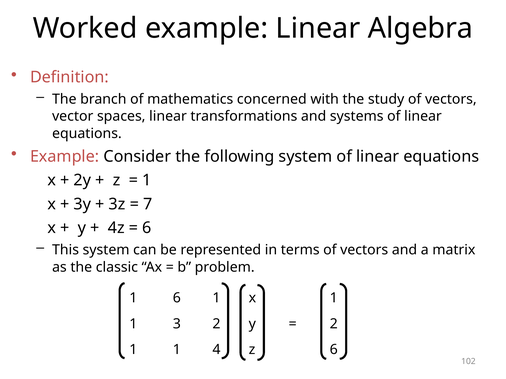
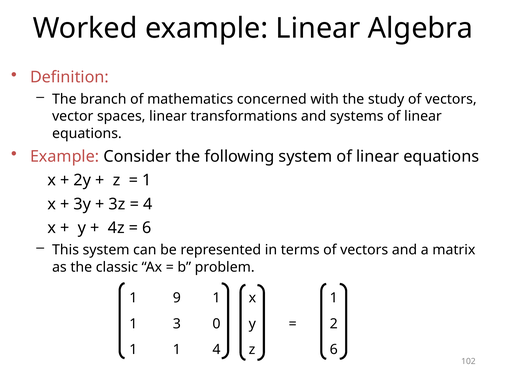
7 at (148, 204): 7 -> 4
1 6: 6 -> 9
3 2: 2 -> 0
